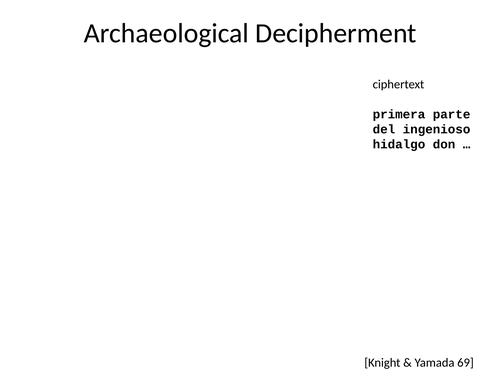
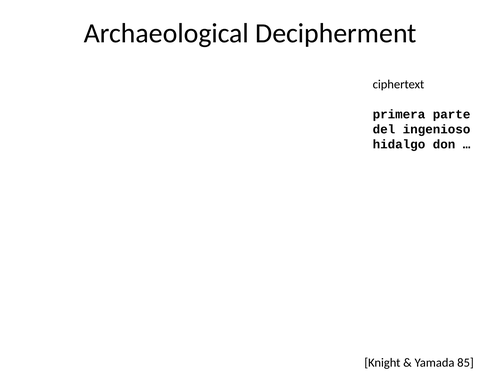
69: 69 -> 85
